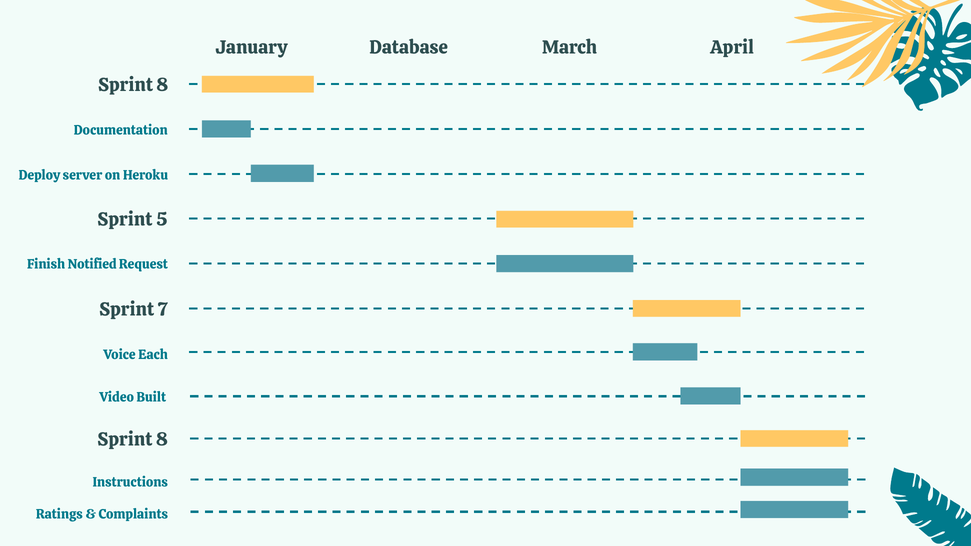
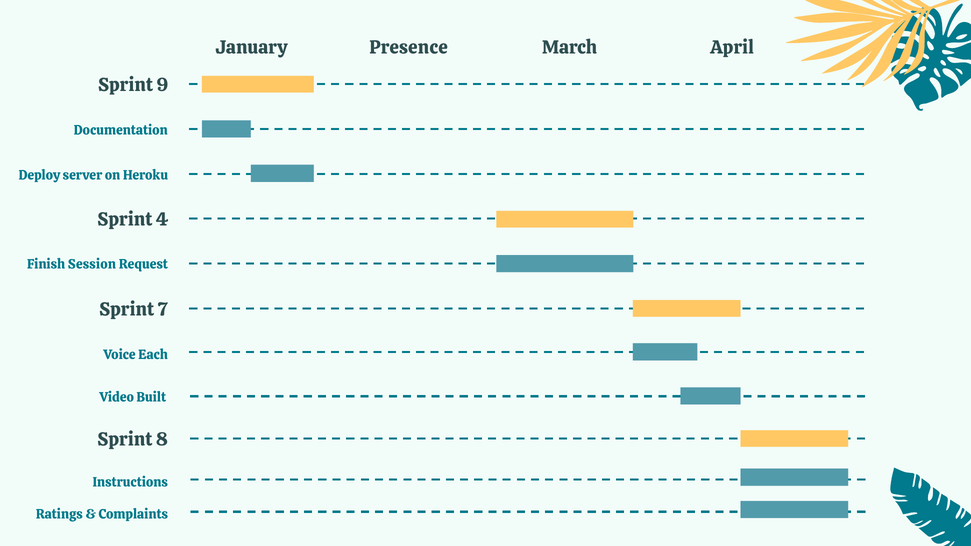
Database: Database -> Presence
8 at (162, 85): 8 -> 9
5: 5 -> 4
Notified: Notified -> Session
